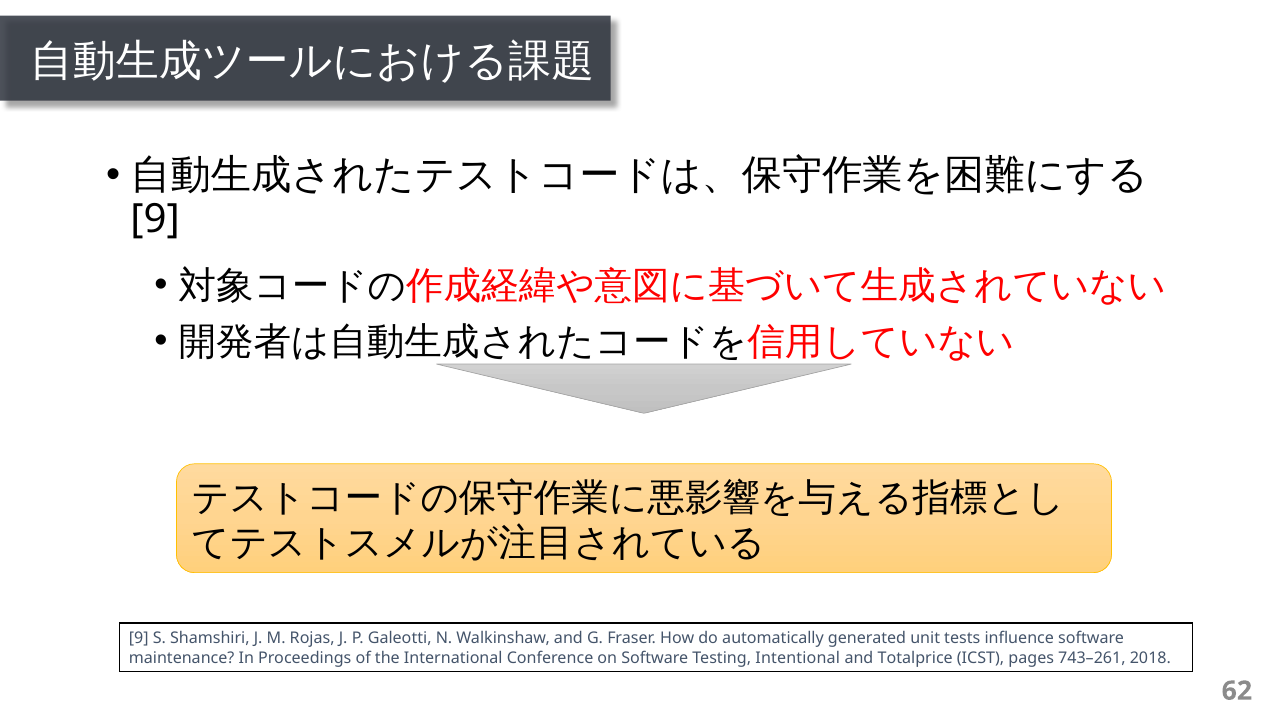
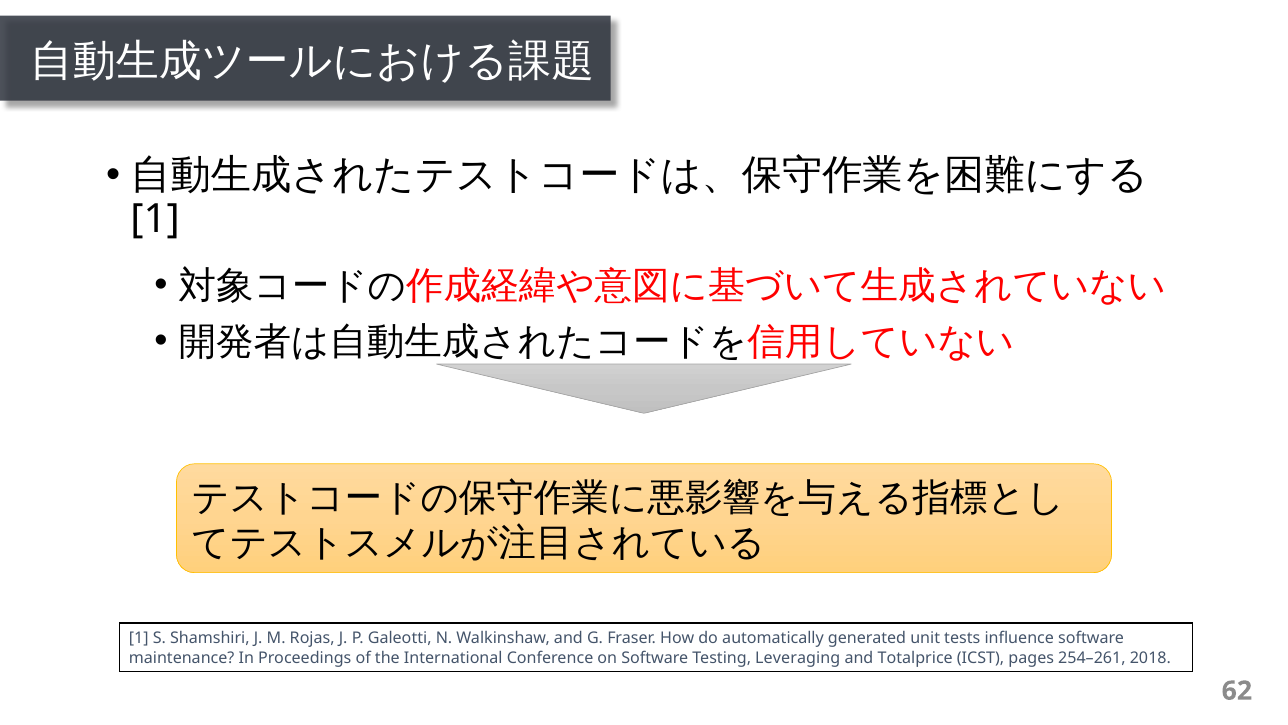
9 at (155, 219): 9 -> 1
9 at (139, 638): 9 -> 1
Intentional: Intentional -> Leveraging
743–261: 743–261 -> 254–261
